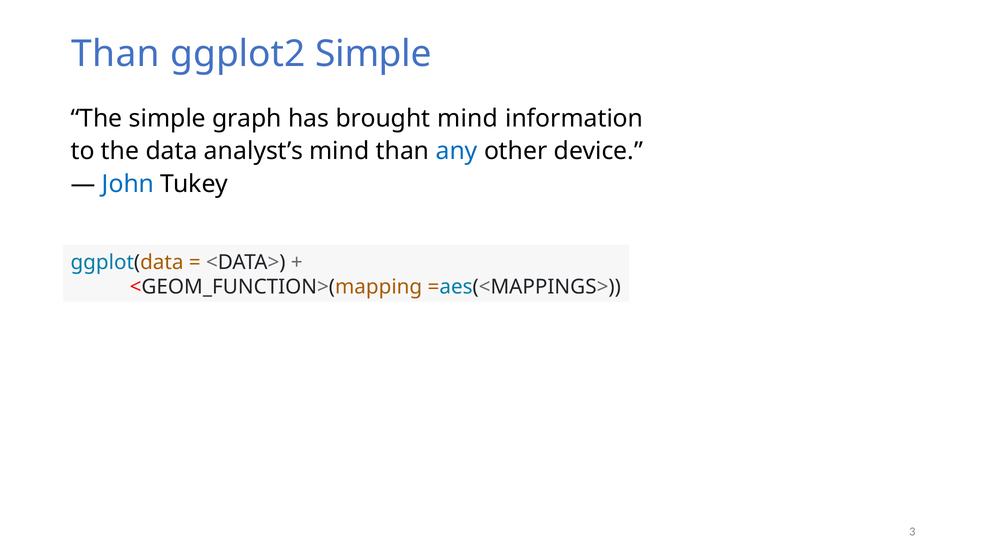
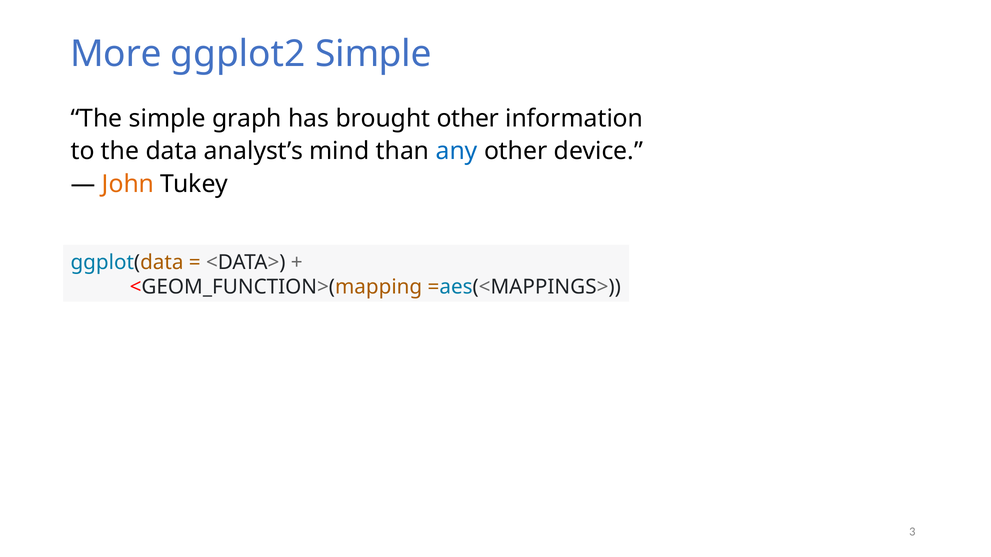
Than at (115, 54): Than -> More
brought mind: mind -> other
John colour: blue -> orange
